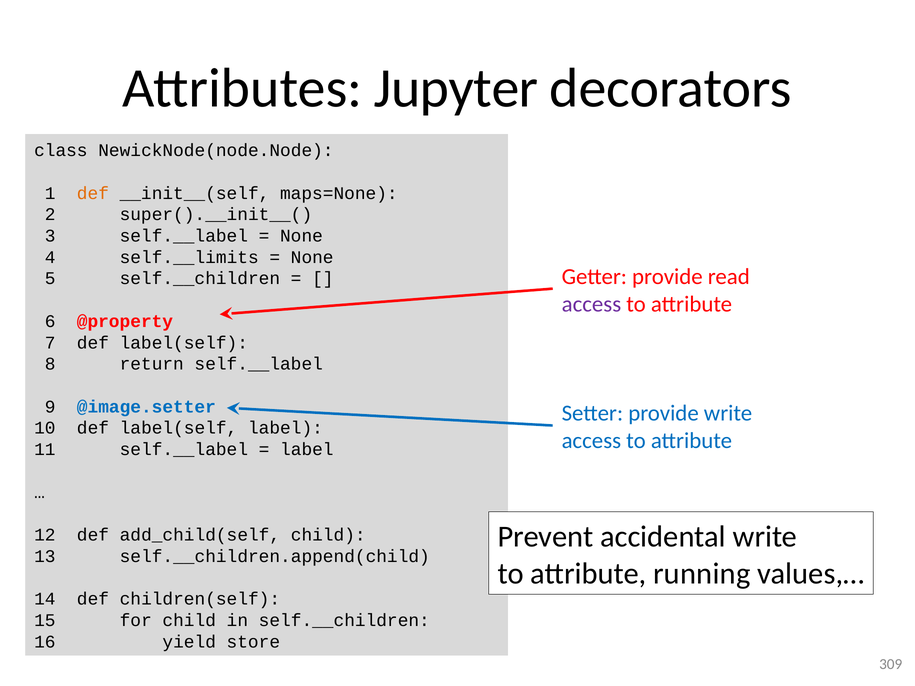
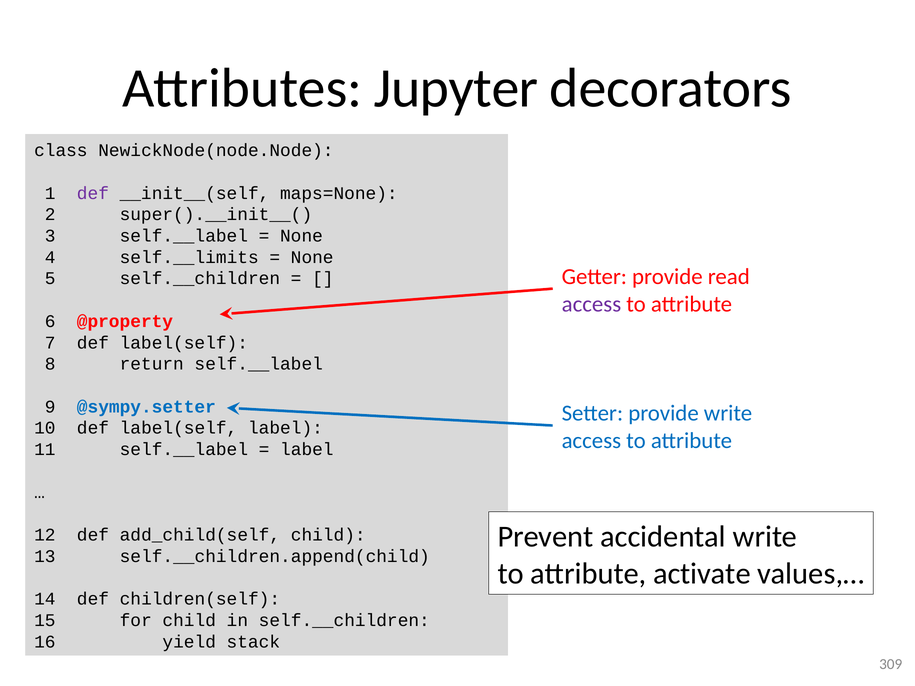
def at (93, 193) colour: orange -> purple
@image.setter: @image.setter -> @sympy.setter
running: running -> activate
store: store -> stack
